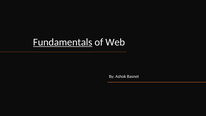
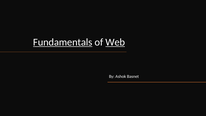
Web underline: none -> present
